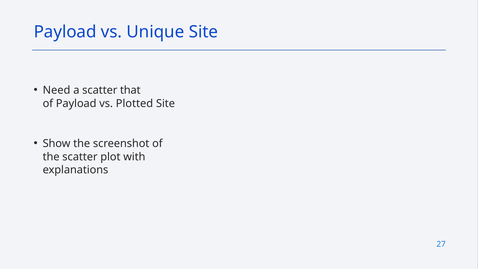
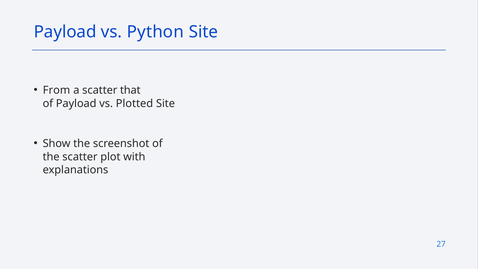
Unique: Unique -> Python
Need: Need -> From
